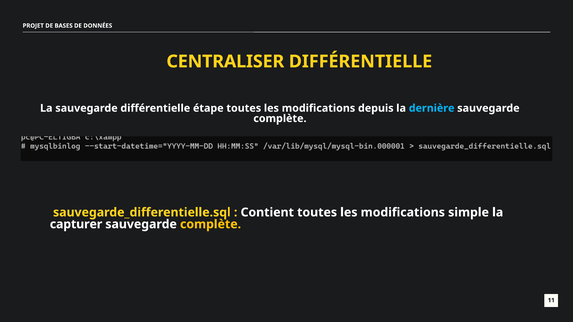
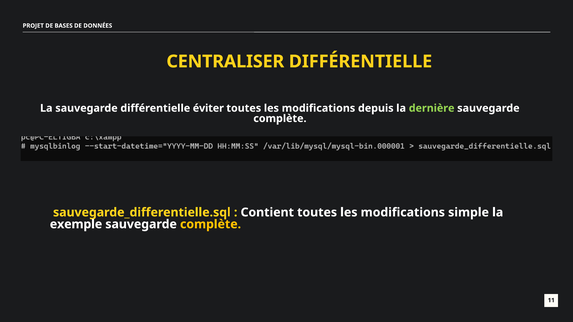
étape: étape -> éviter
dernière colour: light blue -> light green
capturer: capturer -> exemple
